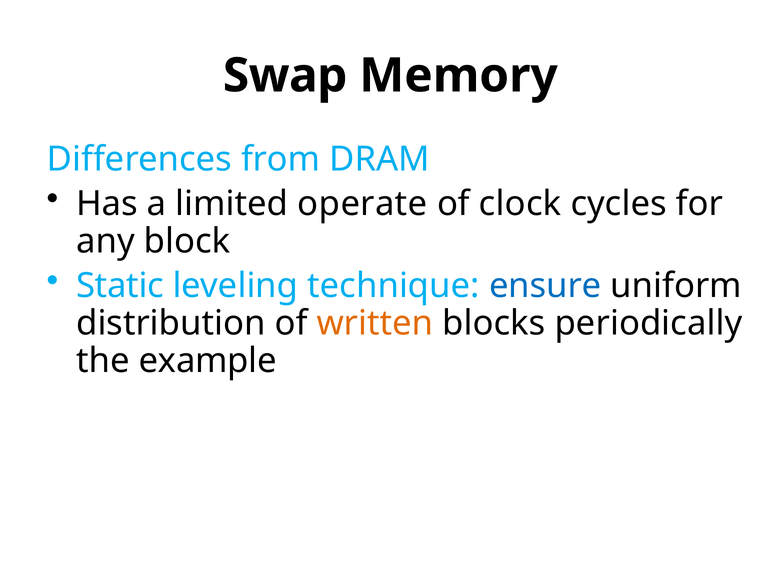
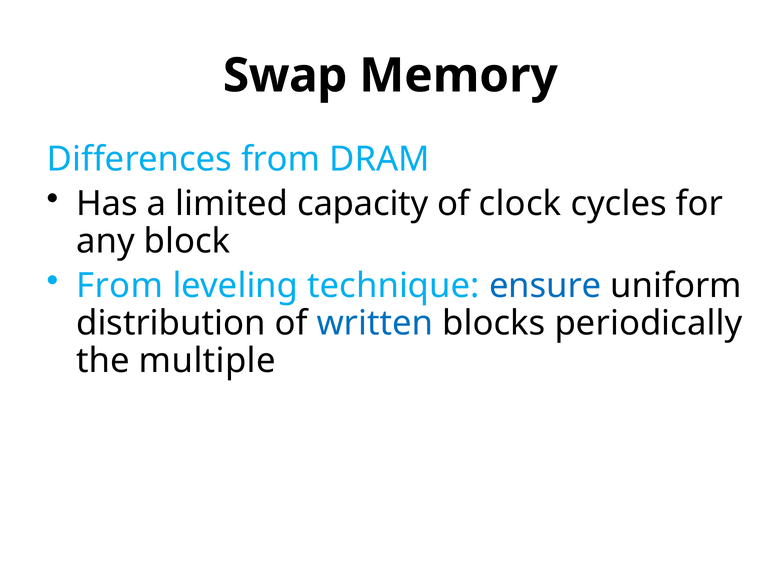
operate: operate -> capacity
Static at (120, 286): Static -> From
written colour: orange -> blue
example: example -> multiple
